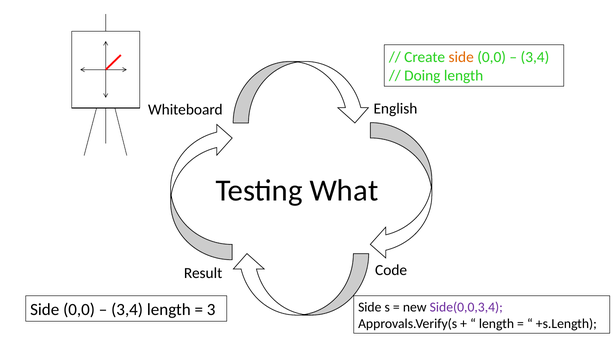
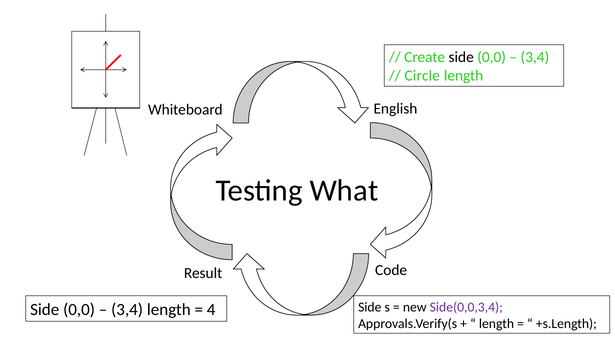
side at (461, 57) colour: orange -> black
Doing: Doing -> Circle
3: 3 -> 4
